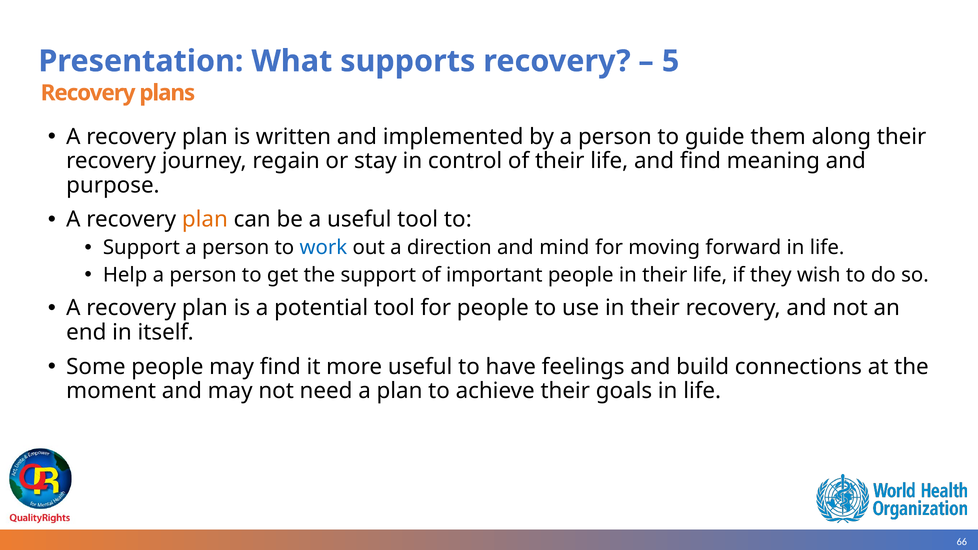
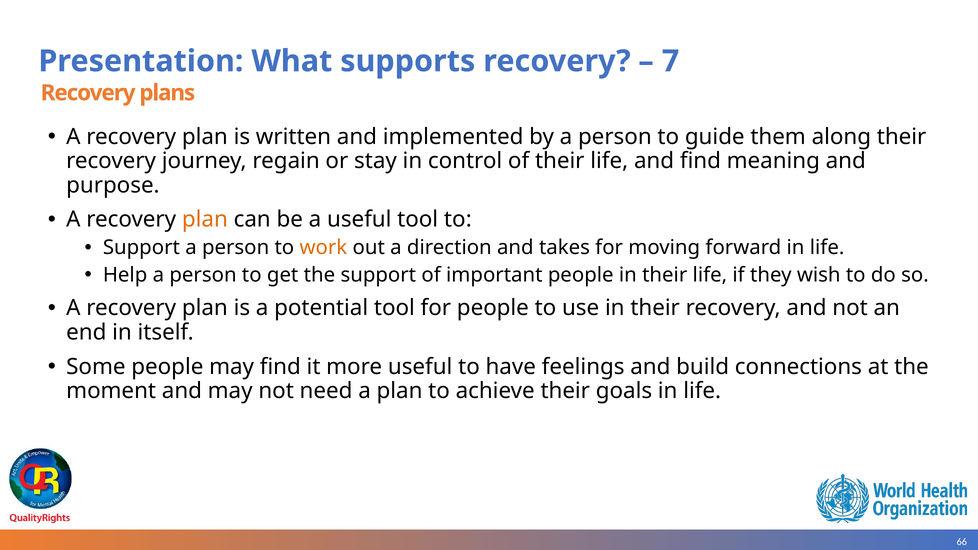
5: 5 -> 7
work colour: blue -> orange
mind: mind -> takes
